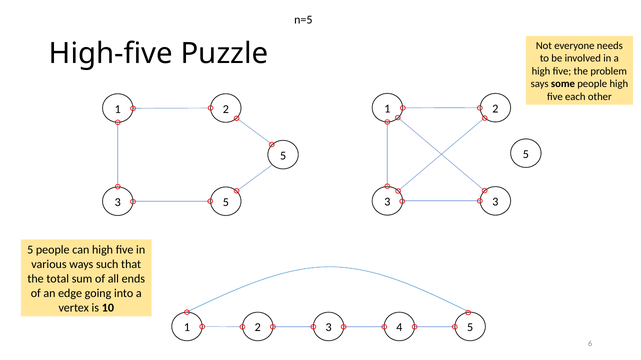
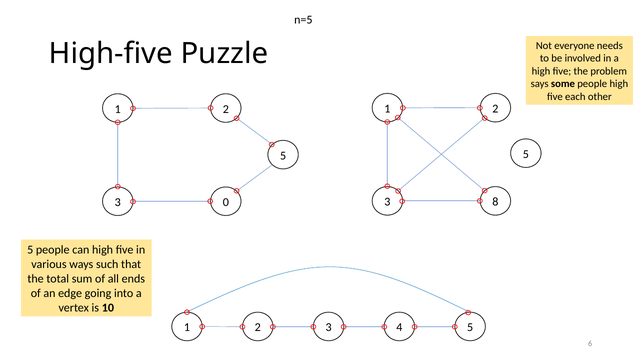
3 3: 3 -> 8
5 at (226, 203): 5 -> 0
